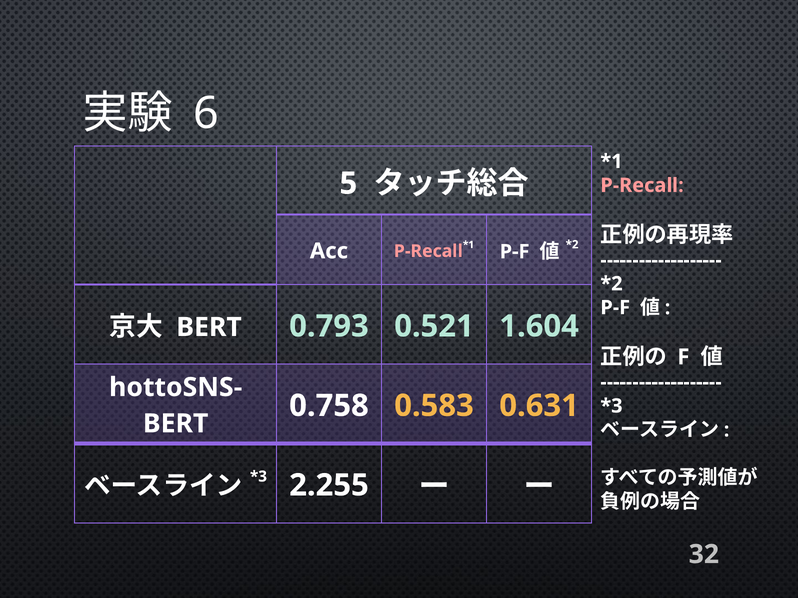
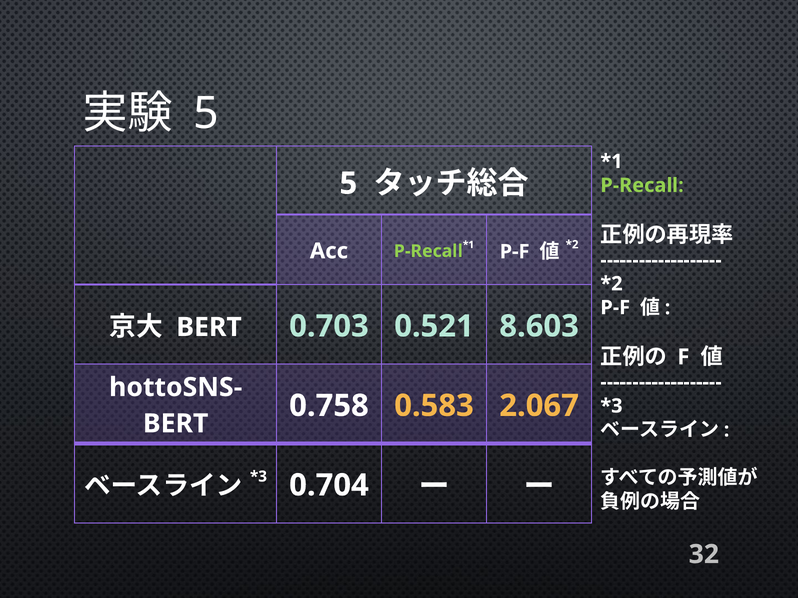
6 at (206, 114): 6 -> 5
P-Recall at (642, 186) colour: pink -> light green
P-Recall at (428, 251) colour: pink -> light green
0.793: 0.793 -> 0.703
1.604: 1.604 -> 8.603
0.631: 0.631 -> 2.067
2.255: 2.255 -> 0.704
